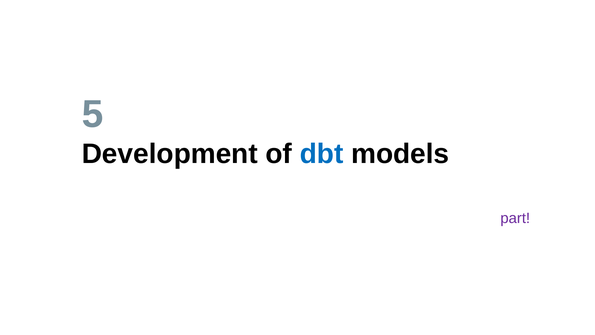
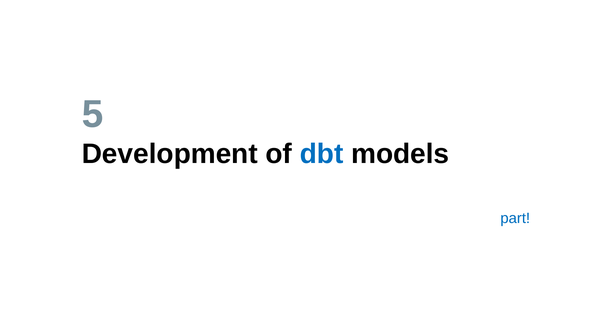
part colour: purple -> blue
